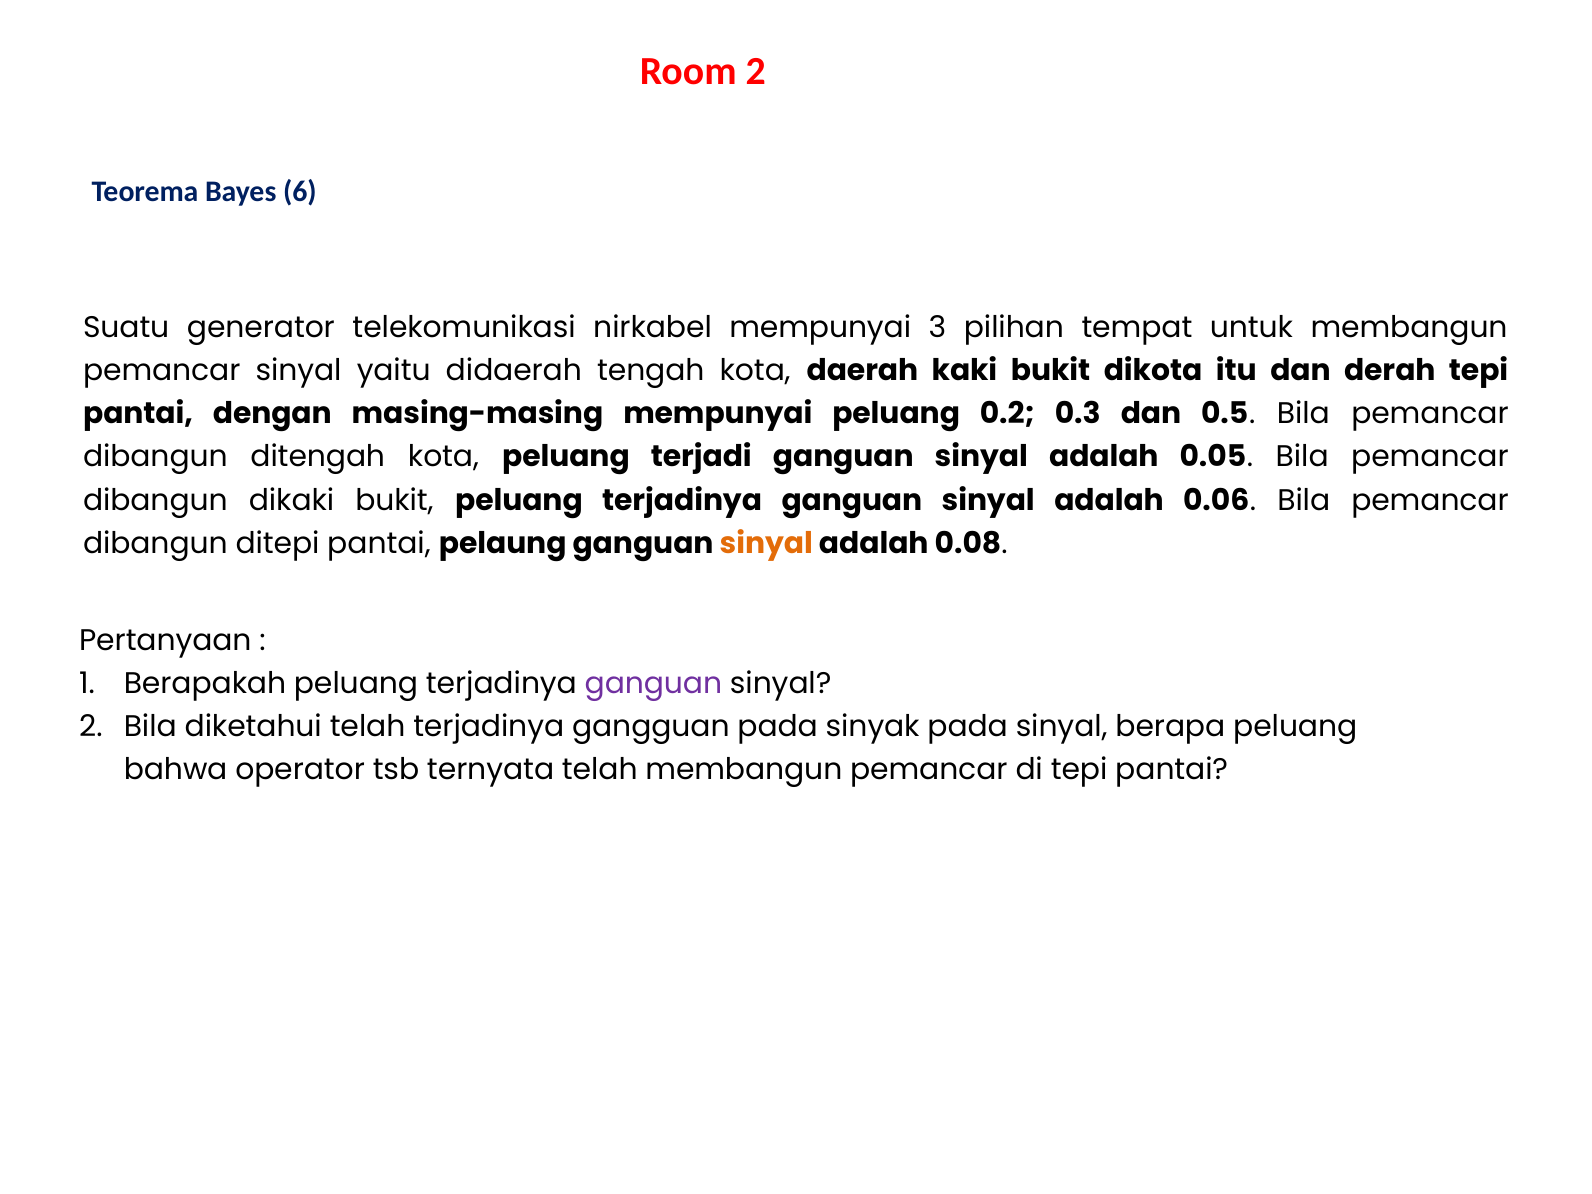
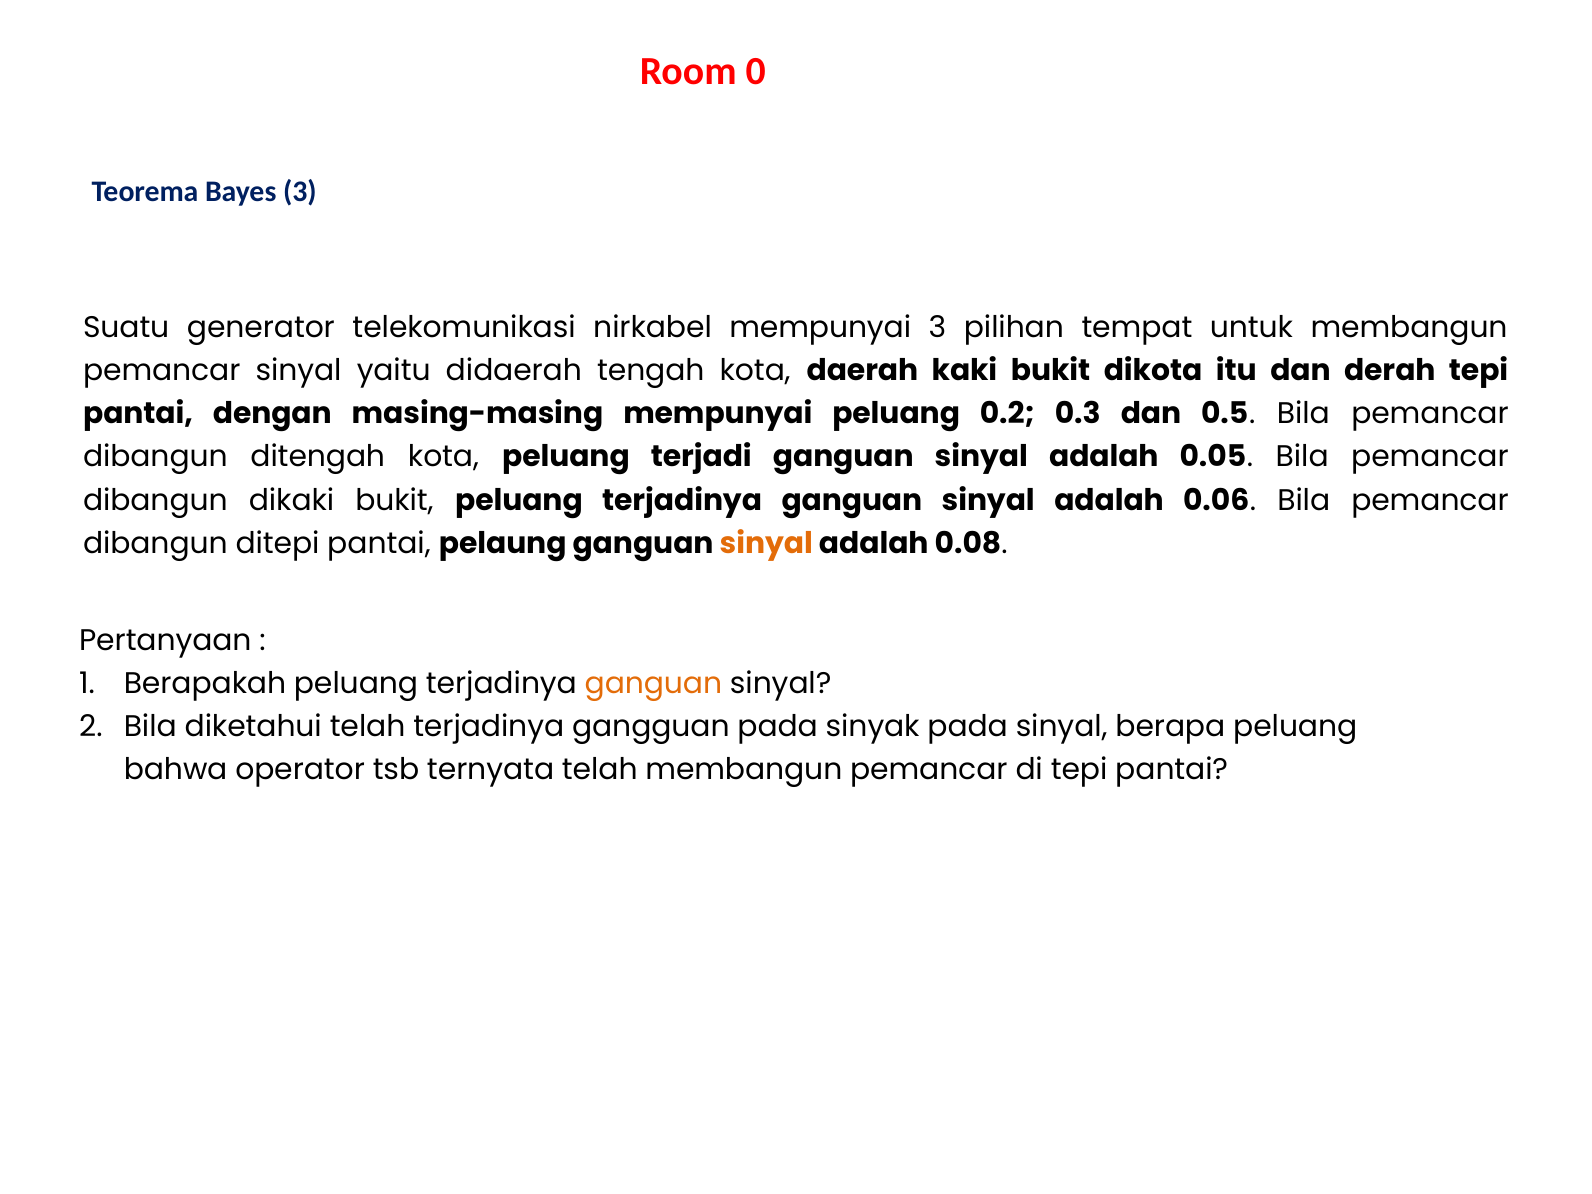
Room 2: 2 -> 0
Bayes 6: 6 -> 3
ganguan at (653, 683) colour: purple -> orange
